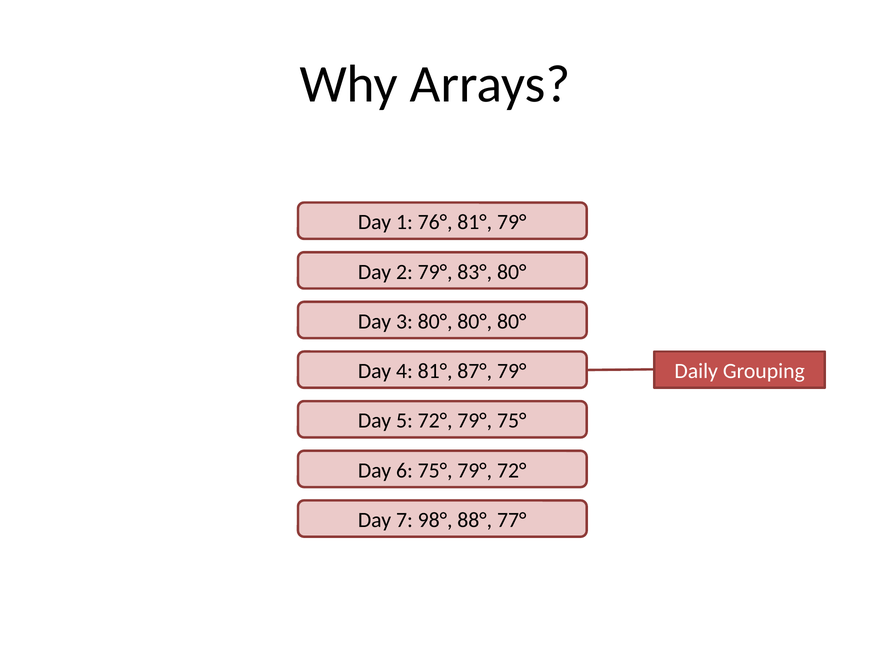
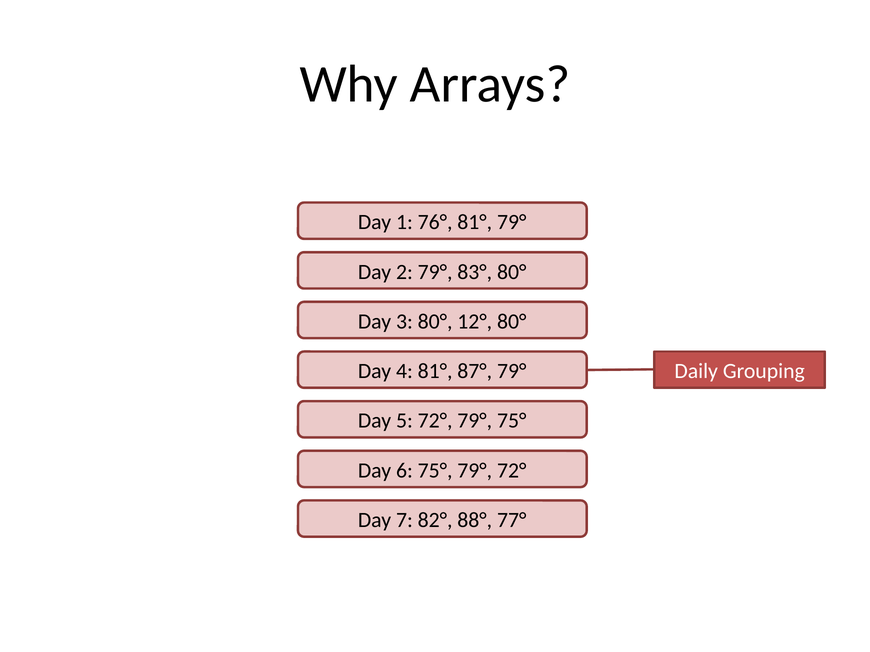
3 80° 80°: 80° -> 12°
98°: 98° -> 82°
